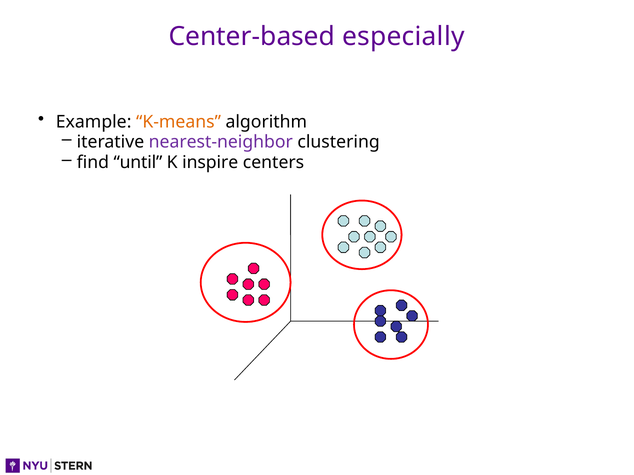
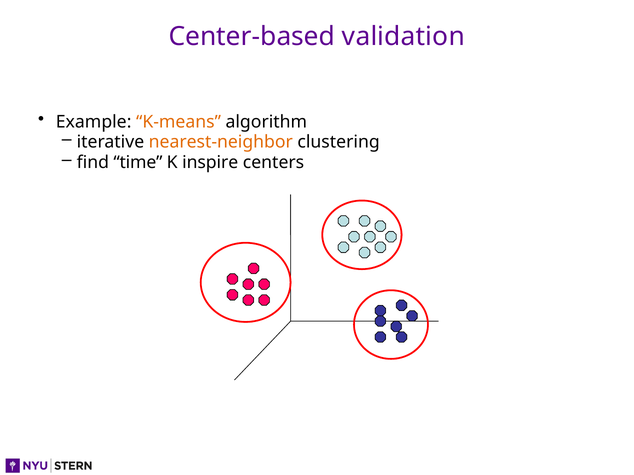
especially: especially -> validation
nearest-neighbor colour: purple -> orange
until: until -> time
